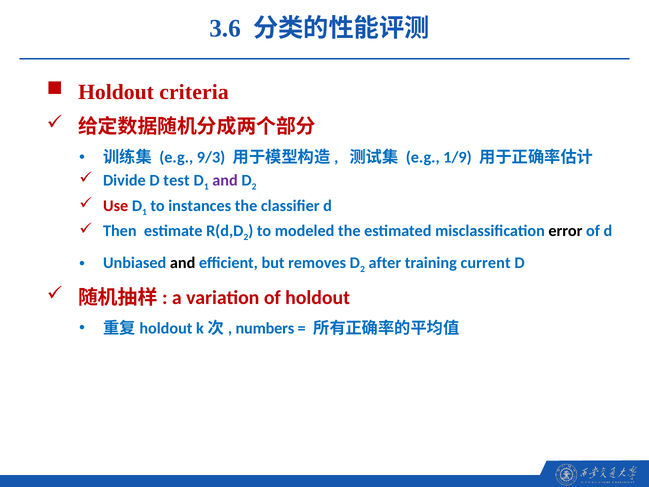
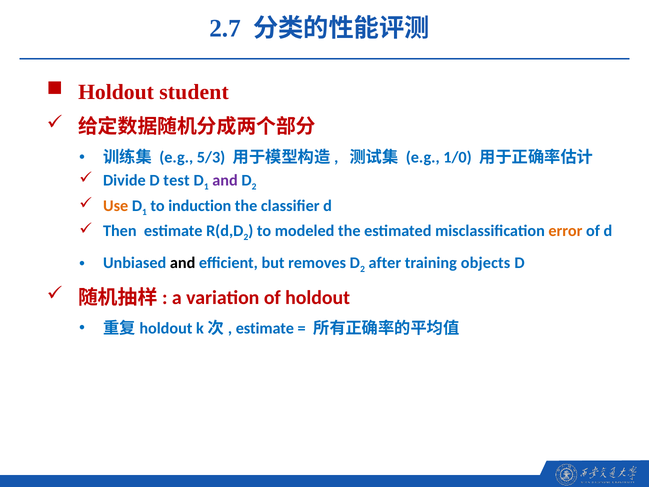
3.6: 3.6 -> 2.7
criteria: criteria -> student
9/3: 9/3 -> 5/3
1/9: 1/9 -> 1/0
Use colour: red -> orange
instances: instances -> induction
error colour: black -> orange
current: current -> objects
numbers at (265, 328): numbers -> estimate
